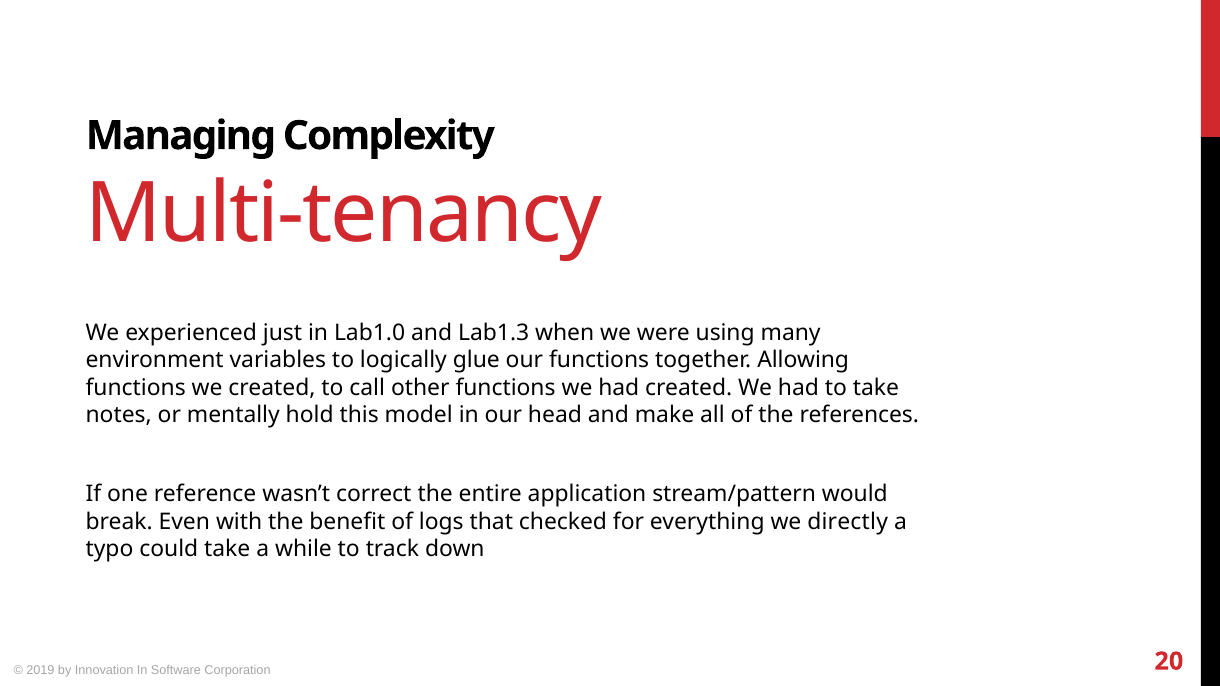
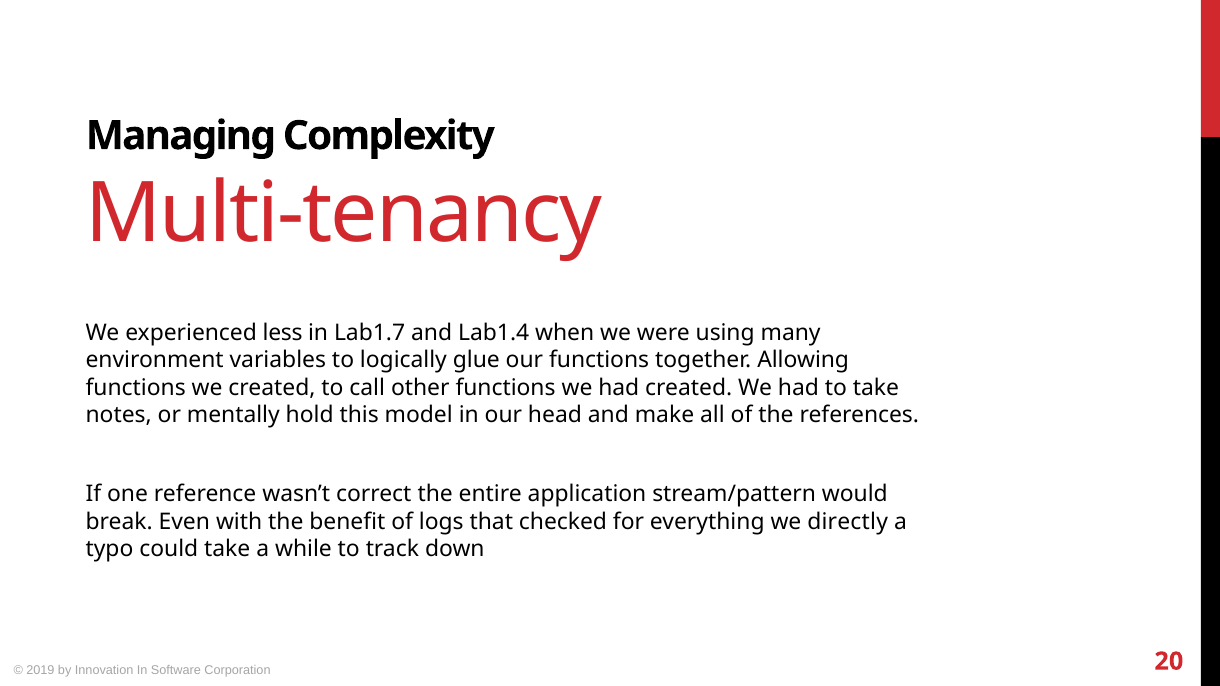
just: just -> less
Lab1.0: Lab1.0 -> Lab1.7
Lab1.3: Lab1.3 -> Lab1.4
